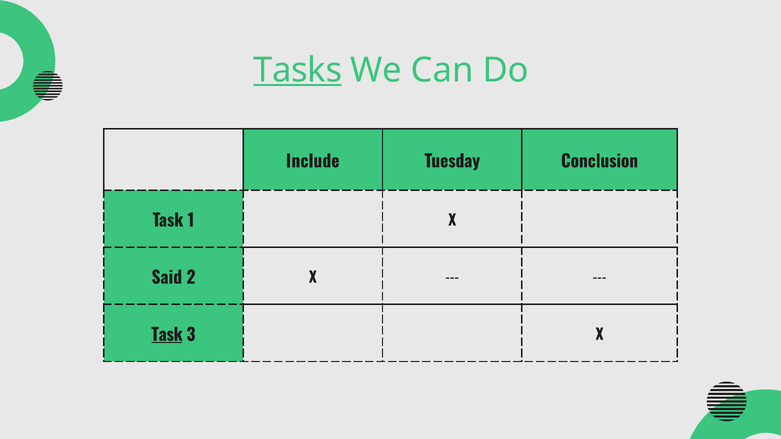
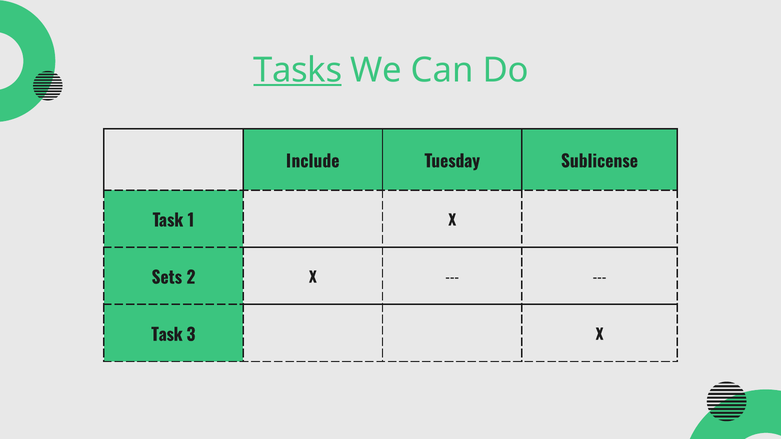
Conclusion: Conclusion -> Sublicense
Said: Said -> Sets
Task at (167, 335) underline: present -> none
